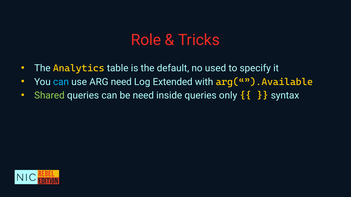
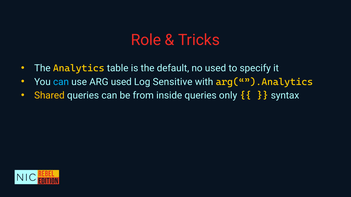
ARG need: need -> used
Extended: Extended -> Sensitive
arg(“”).Available: arg(“”).Available -> arg(“”).Analytics
Shared colour: light green -> yellow
be need: need -> from
